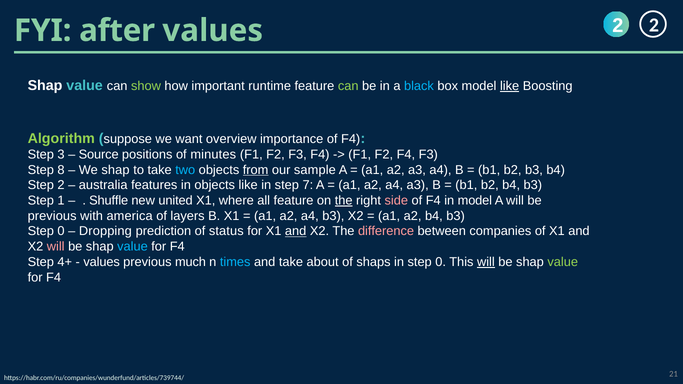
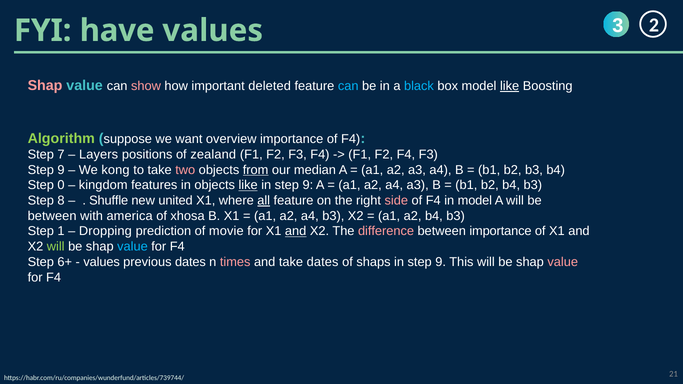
after: after -> have
values 2: 2 -> 3
Shap at (45, 86) colour: white -> pink
show colour: light green -> pink
runtime: runtime -> deleted
can at (348, 86) colour: light green -> light blue
3: 3 -> 7
Source: Source -> Layers
minutes: minutes -> zealand
8 at (61, 170): 8 -> 9
We shap: shap -> kong
two colour: light blue -> pink
sample: sample -> median
Step 2: 2 -> 0
australia: australia -> kingdom
like at (248, 185) underline: none -> present
7 at (308, 185): 7 -> 9
1: 1 -> 8
all underline: none -> present
the at (344, 201) underline: present -> none
previous at (52, 216): previous -> between
layers: layers -> xhosa
0 at (61, 231): 0 -> 1
status: status -> movie
between companies: companies -> importance
will at (56, 247) colour: pink -> light green
4+: 4+ -> 6+
previous much: much -> dates
times colour: light blue -> pink
take about: about -> dates
shaps in step 0: 0 -> 9
will at (486, 262) underline: present -> none
value at (563, 262) colour: light green -> pink
